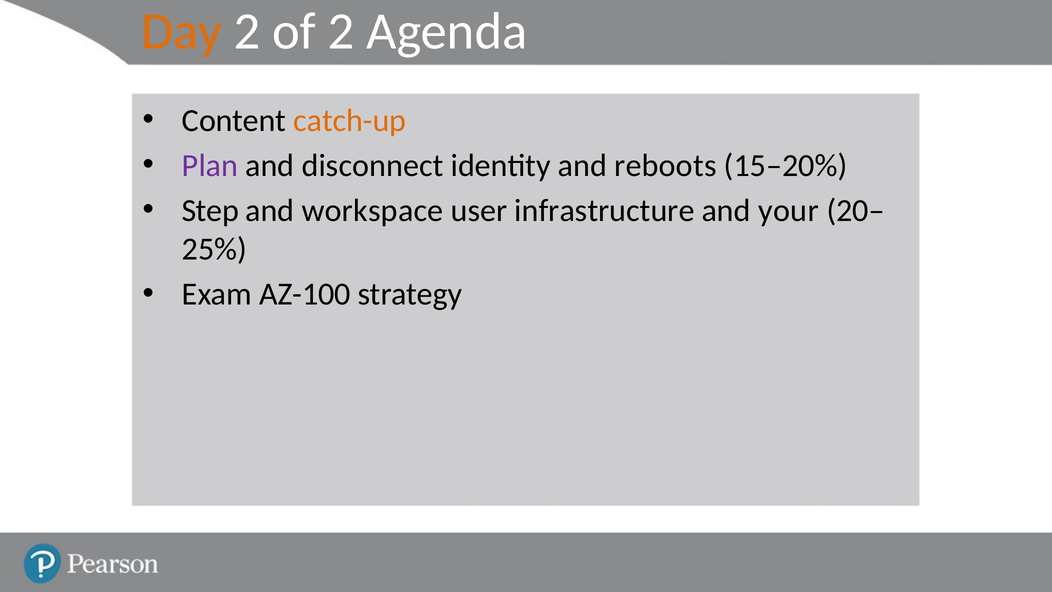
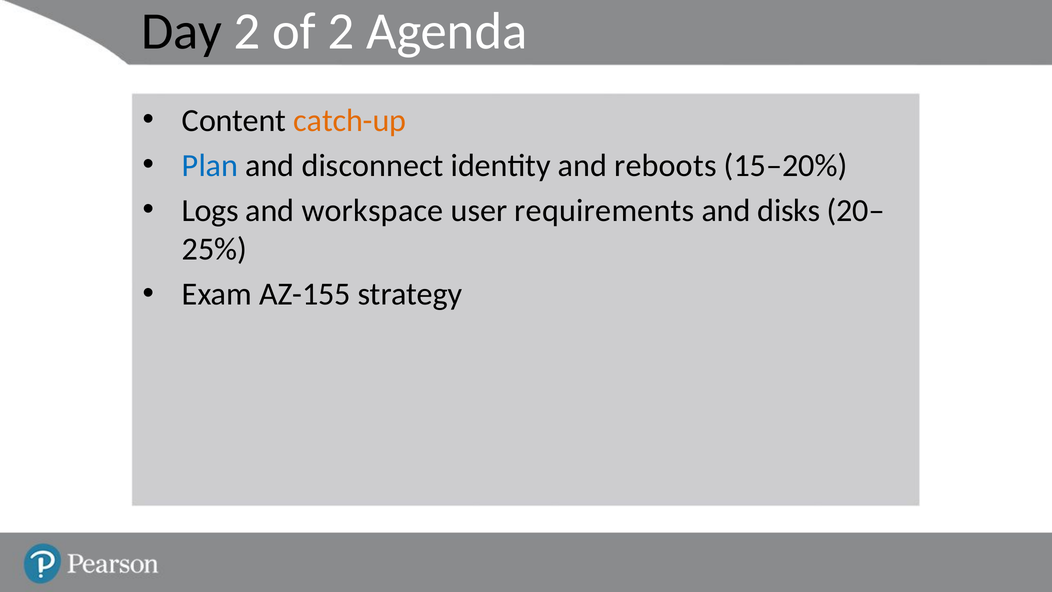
Day colour: orange -> black
Plan colour: purple -> blue
Step: Step -> Logs
infrastructure: infrastructure -> requirements
your: your -> disks
AZ-100: AZ-100 -> AZ-155
